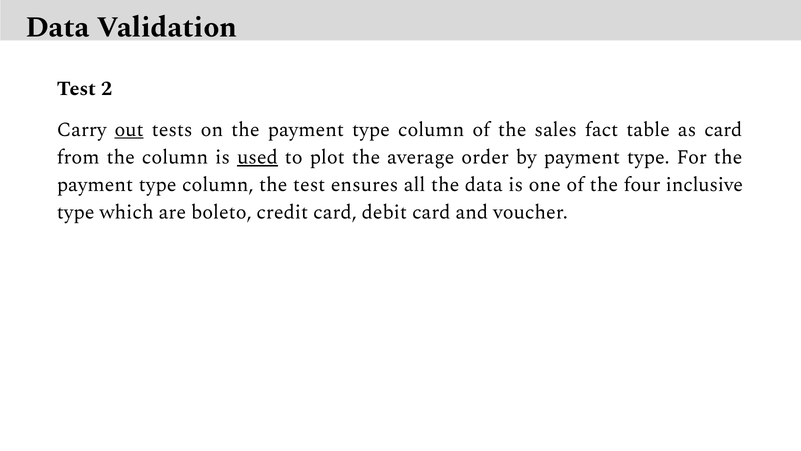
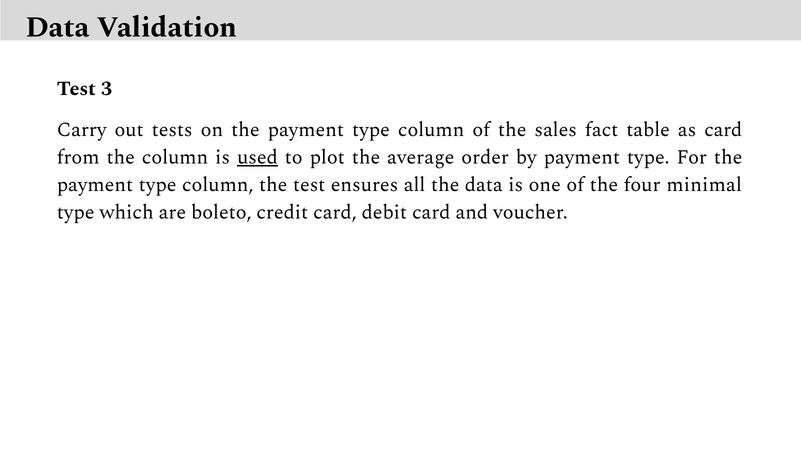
2: 2 -> 3
out underline: present -> none
inclusive: inclusive -> minimal
